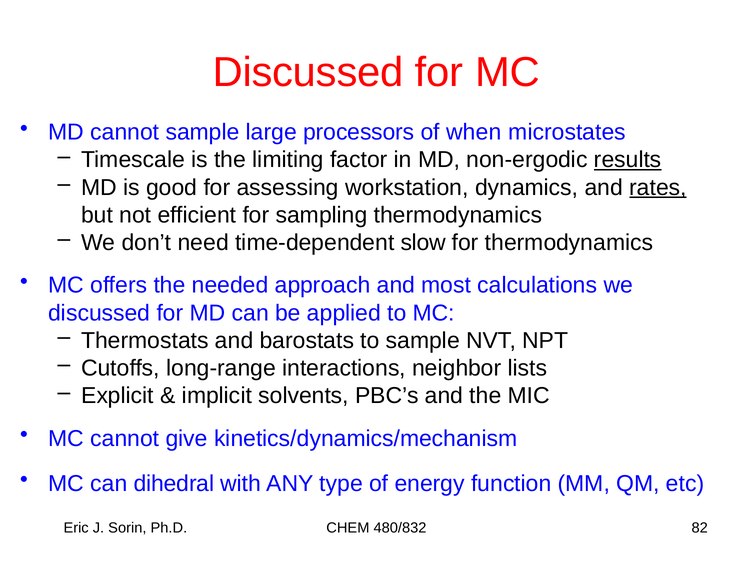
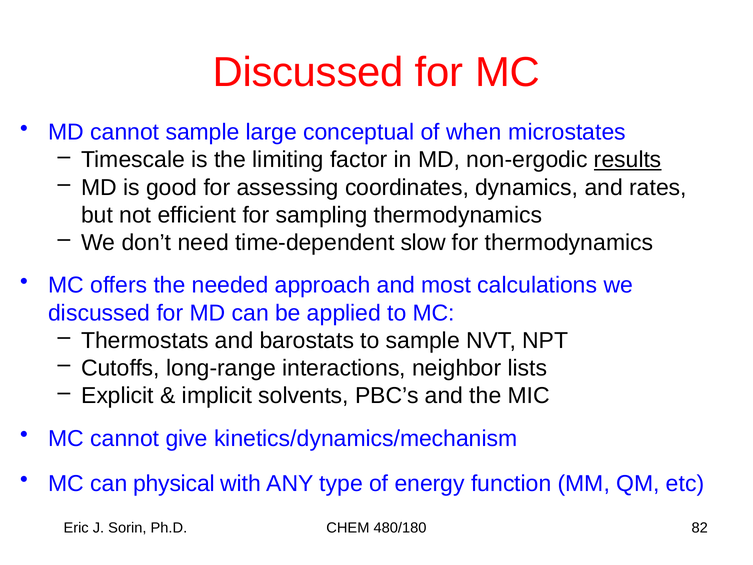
processors: processors -> conceptual
workstation: workstation -> coordinates
rates underline: present -> none
dihedral: dihedral -> physical
480/832: 480/832 -> 480/180
